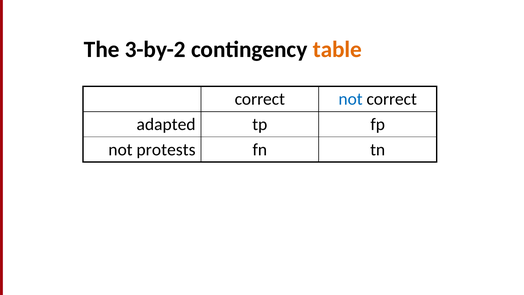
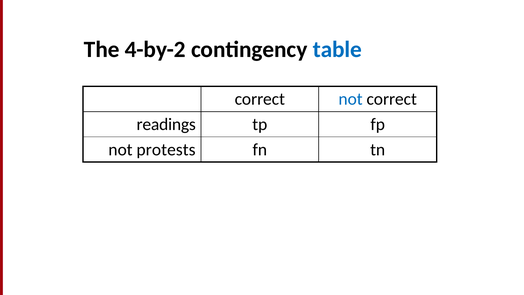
3-by-2: 3-by-2 -> 4-by-2
table colour: orange -> blue
adapted: adapted -> readings
